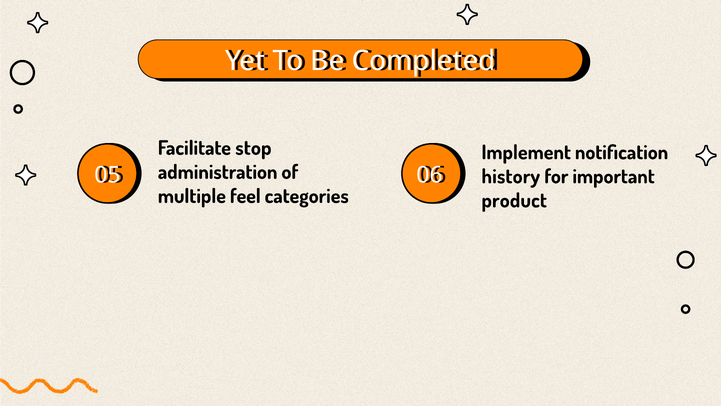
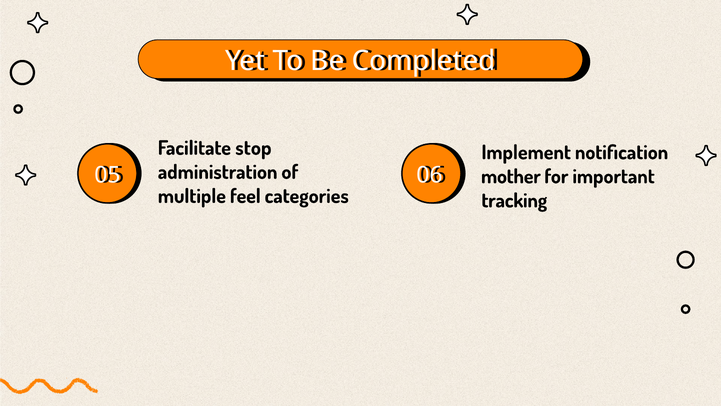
history: history -> mother
product: product -> tracking
